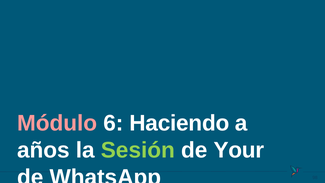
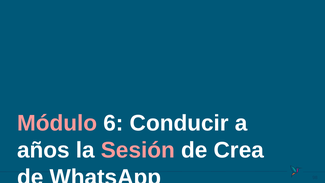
Haciendo: Haciendo -> Conducir
Sesión colour: light green -> pink
Your: Your -> Crea
